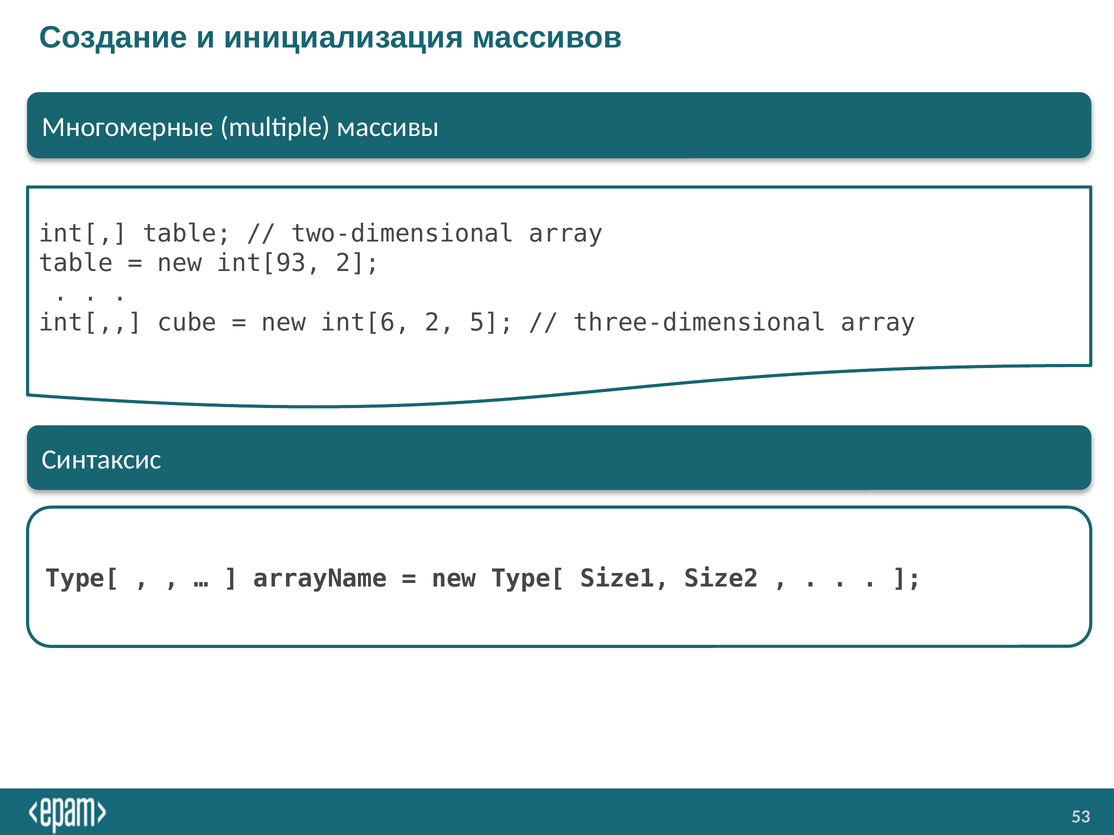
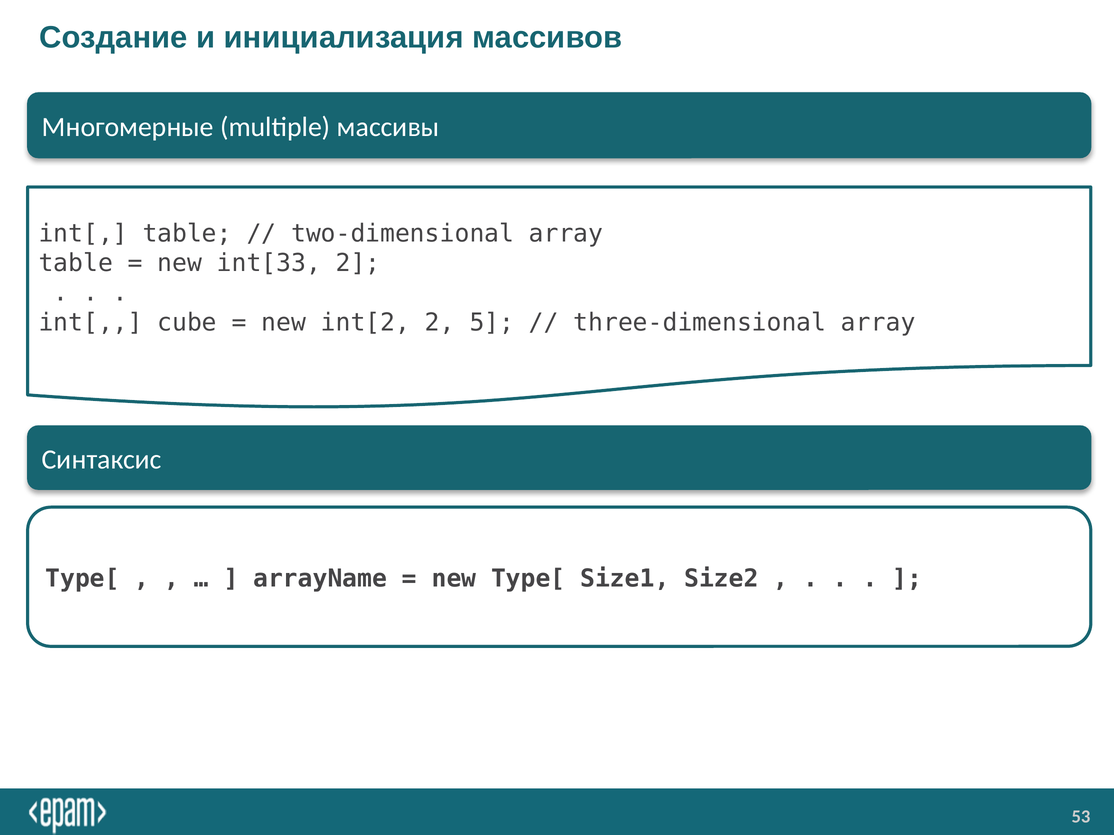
int[93: int[93 -> int[33
int[6: int[6 -> int[2
